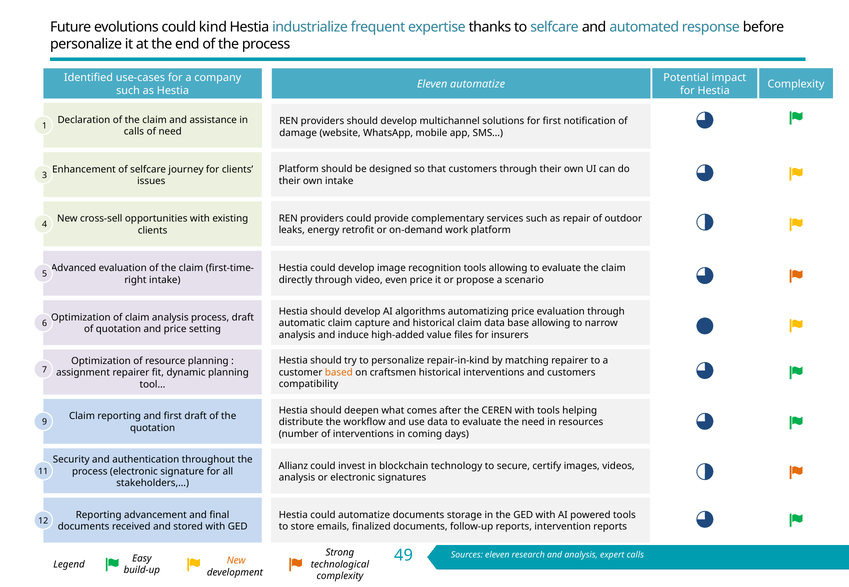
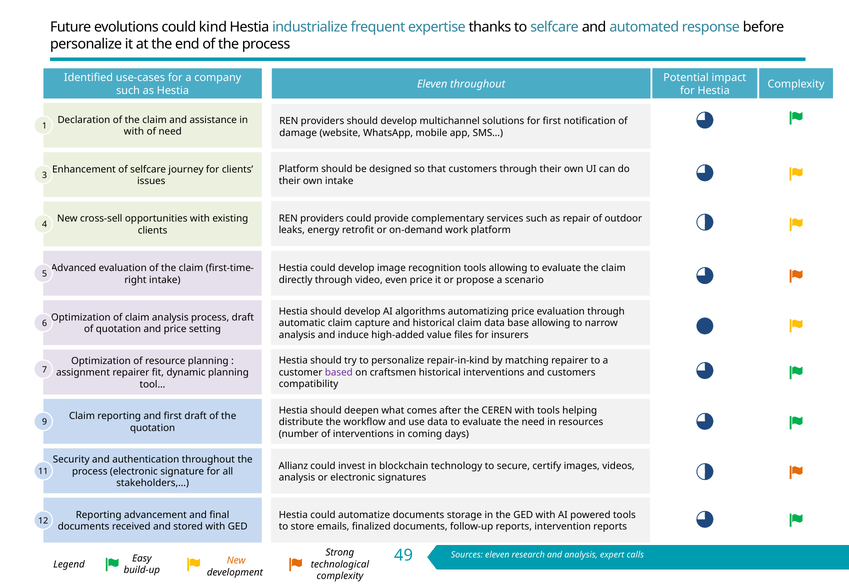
Eleven automatize: automatize -> throughout
calls at (134, 132): calls -> with
based colour: orange -> purple
